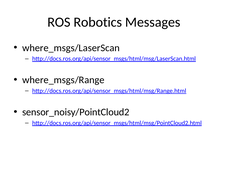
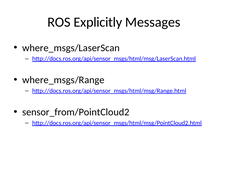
Robotics: Robotics -> Explicitly
sensor_noisy/PointCloud2: sensor_noisy/PointCloud2 -> sensor_from/PointCloud2
